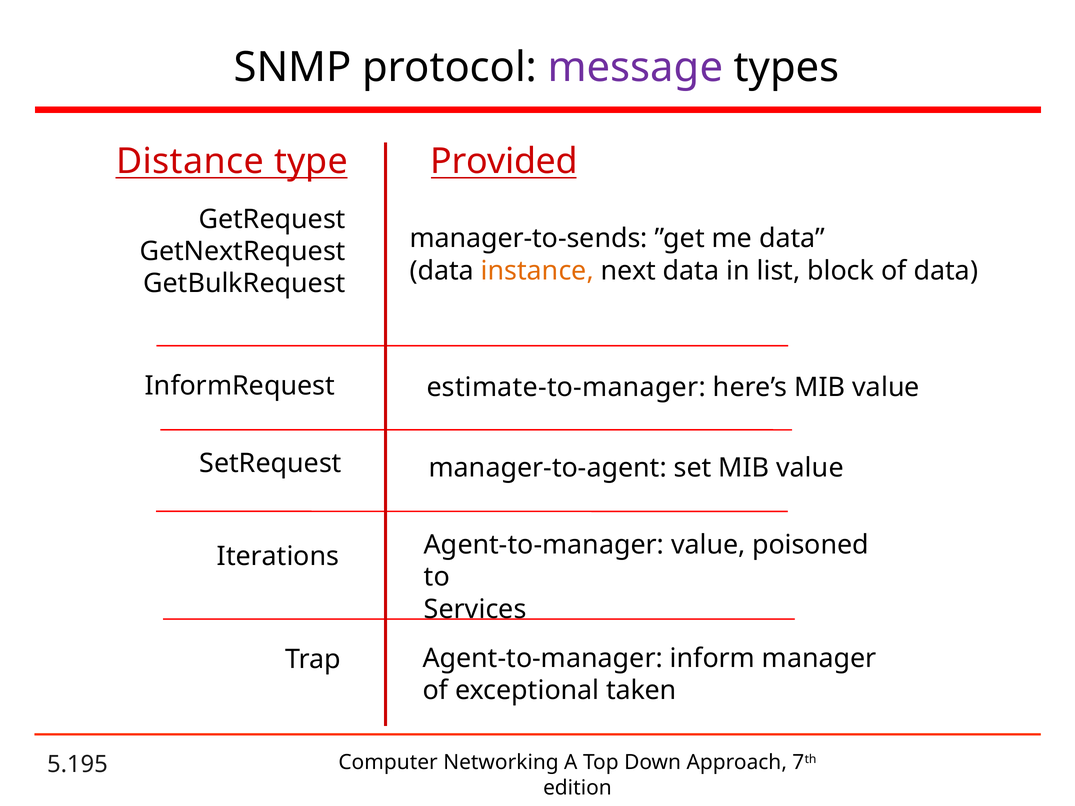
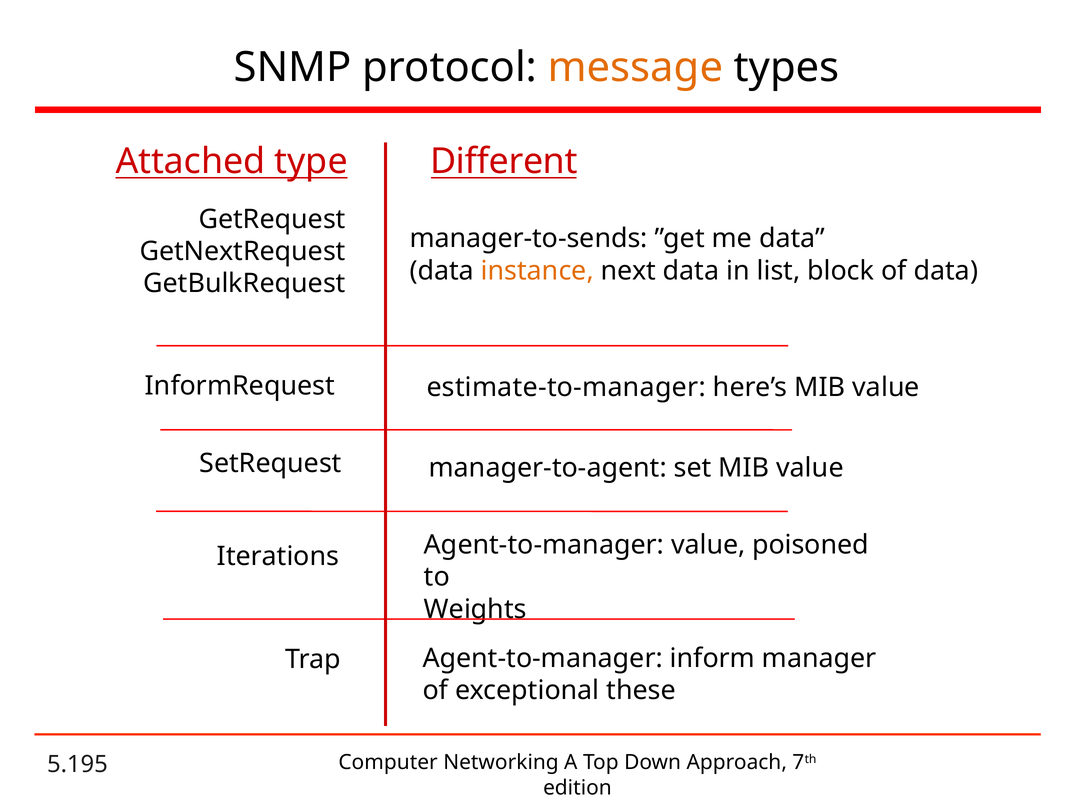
message colour: purple -> orange
Distance: Distance -> Attached
Provided: Provided -> Different
Services: Services -> Weights
taken: taken -> these
